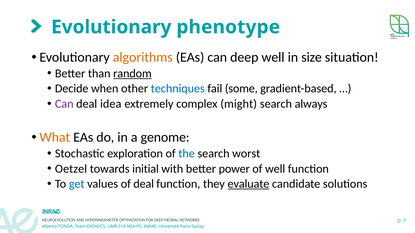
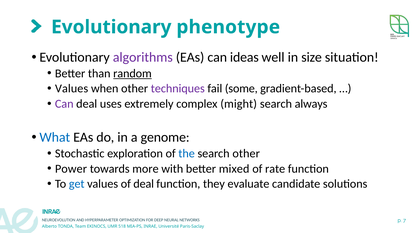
algorithms colour: orange -> purple
can deep: deep -> ideas
Decide at (72, 89): Decide -> Values
techniques colour: blue -> purple
idea: idea -> uses
What colour: orange -> blue
search worst: worst -> other
Oetzel: Oetzel -> Power
initial: initial -> more
power: power -> mixed
of well: well -> rate
evaluate underline: present -> none
